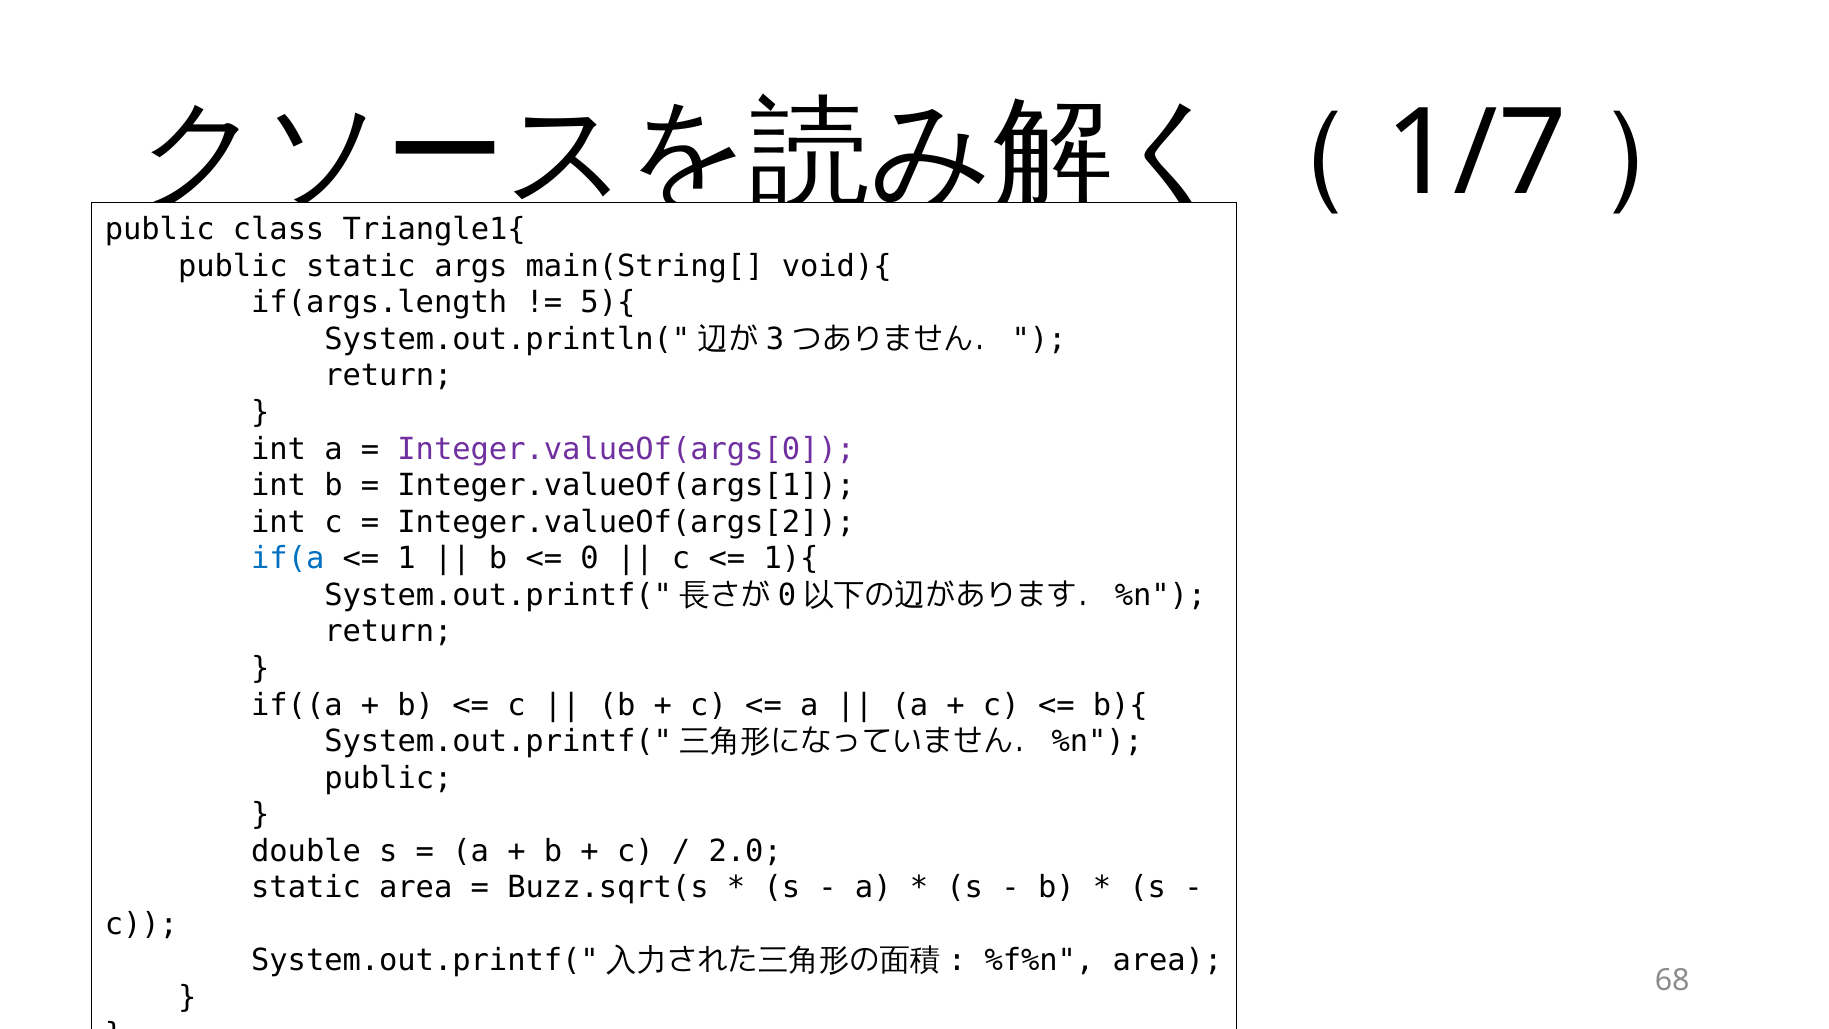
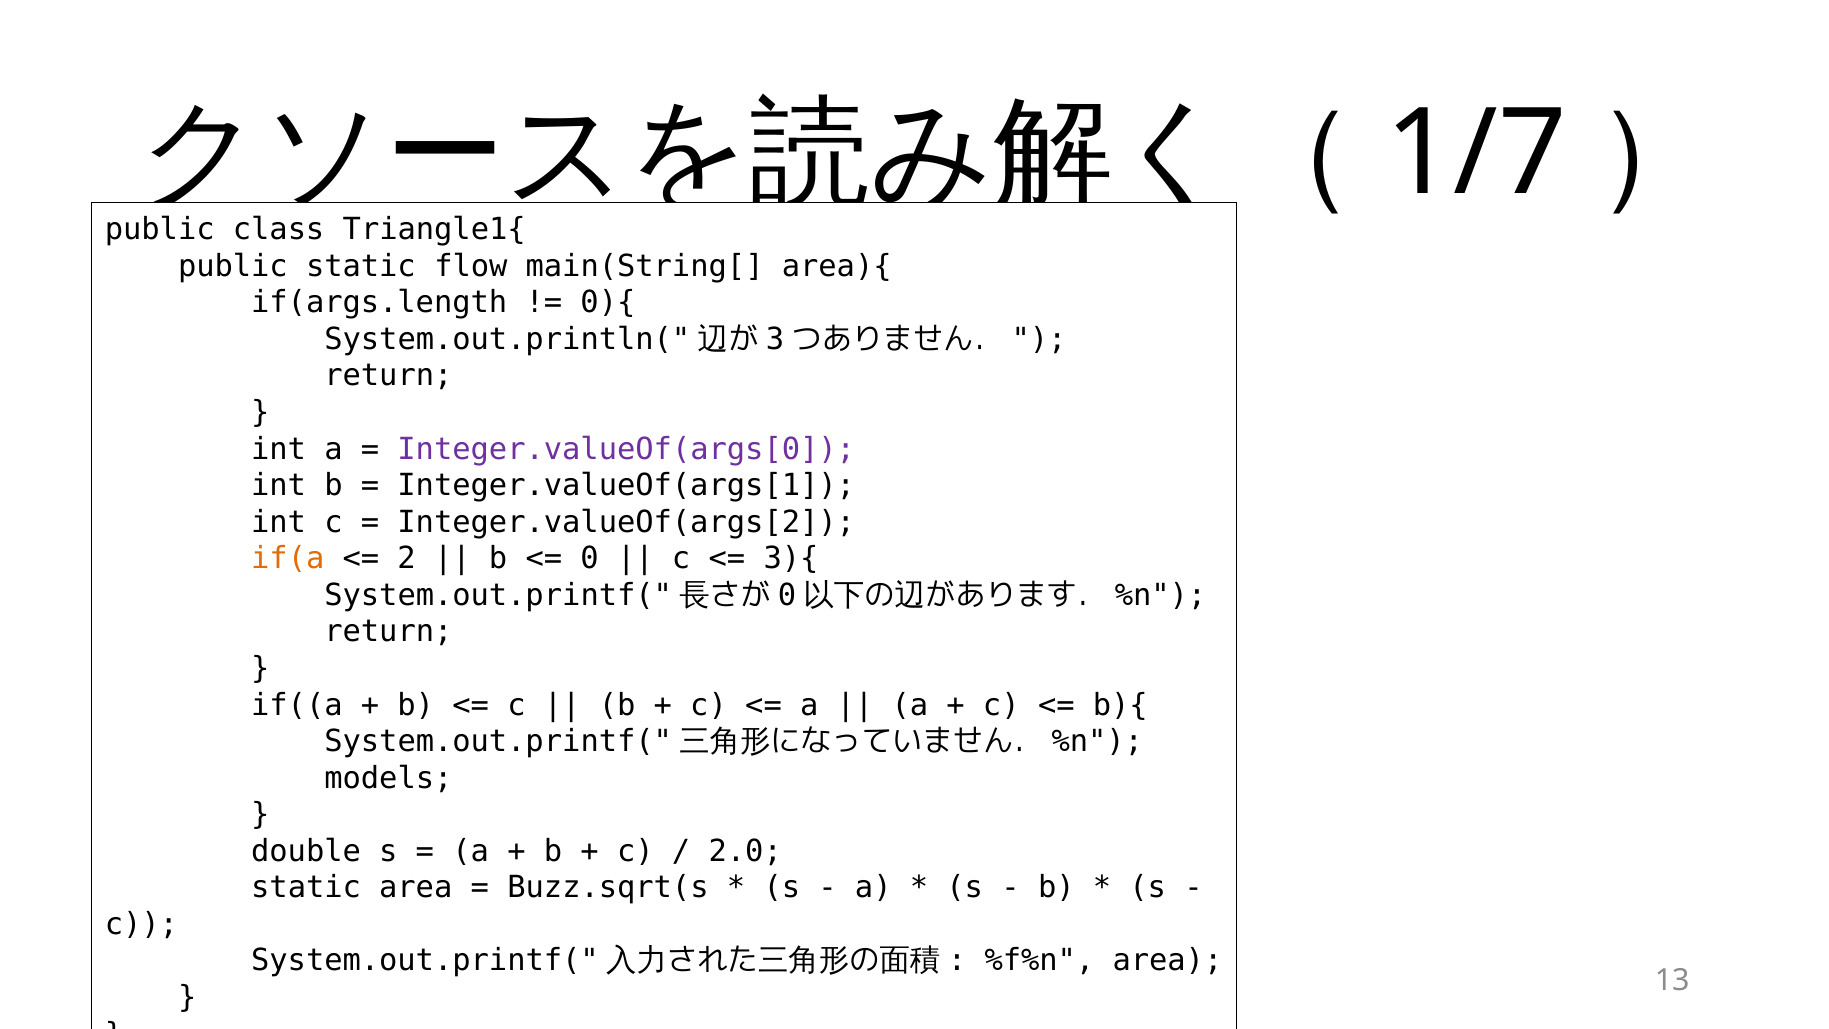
args: args -> flow
void){: void){ -> area){
5){: 5){ -> 0){
if(a colour: blue -> orange
1: 1 -> 2
1){: 1){ -> 3){
public at (388, 778): public -> models
68: 68 -> 13
